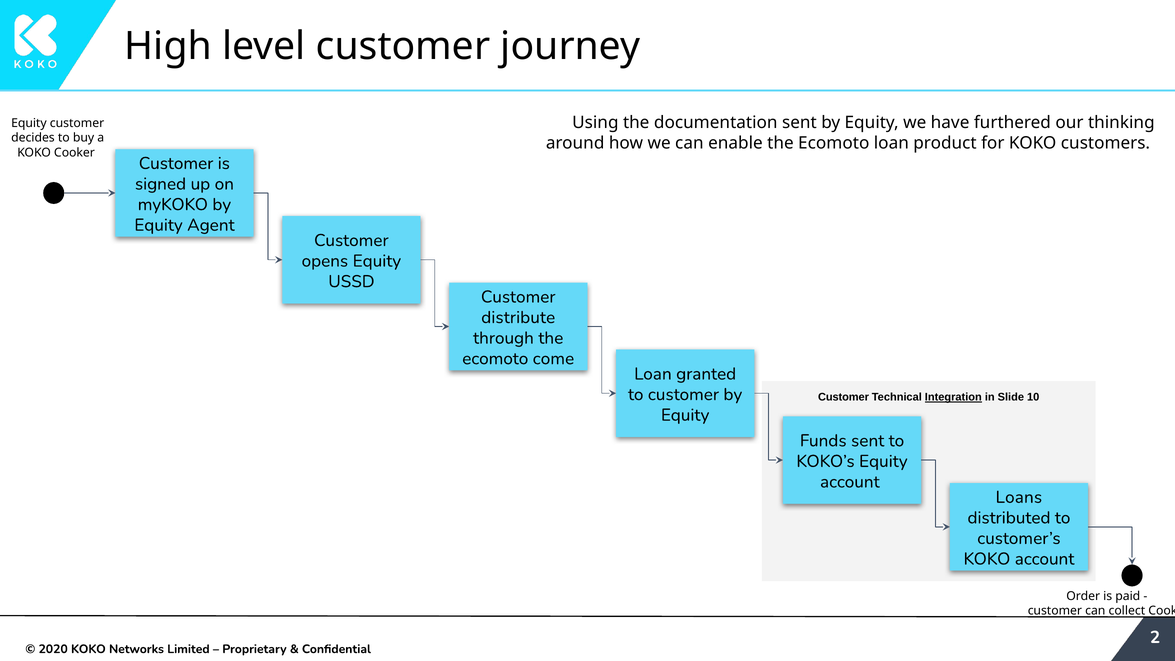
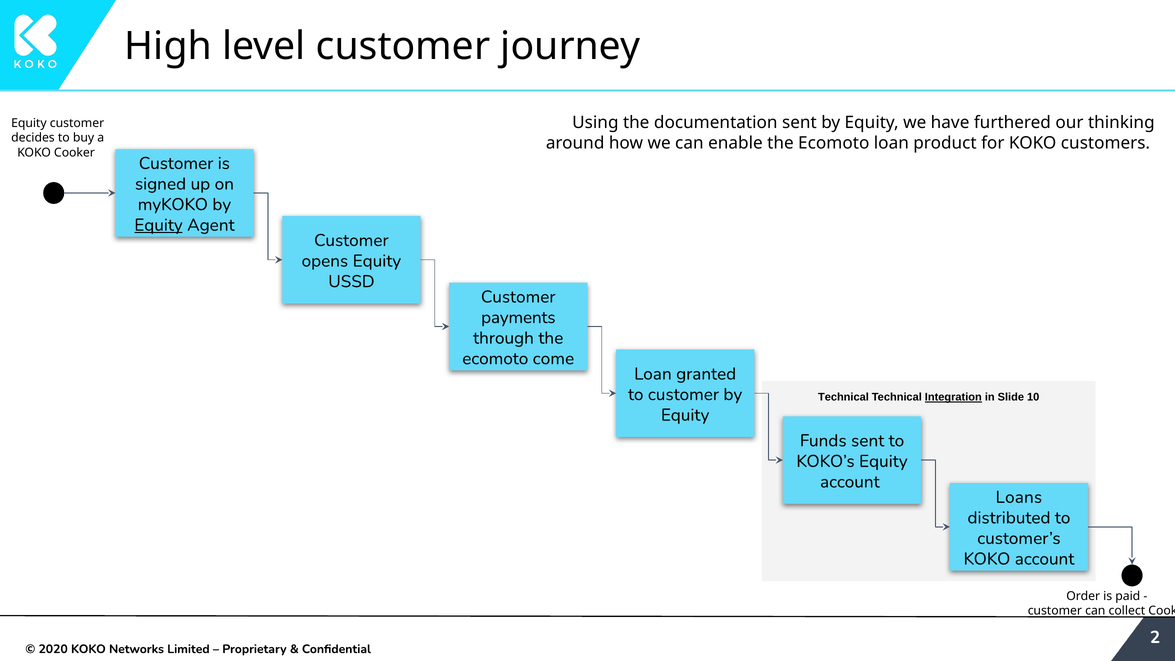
Equity at (159, 225) underline: none -> present
distribute: distribute -> payments
Customer at (843, 397): Customer -> Technical
